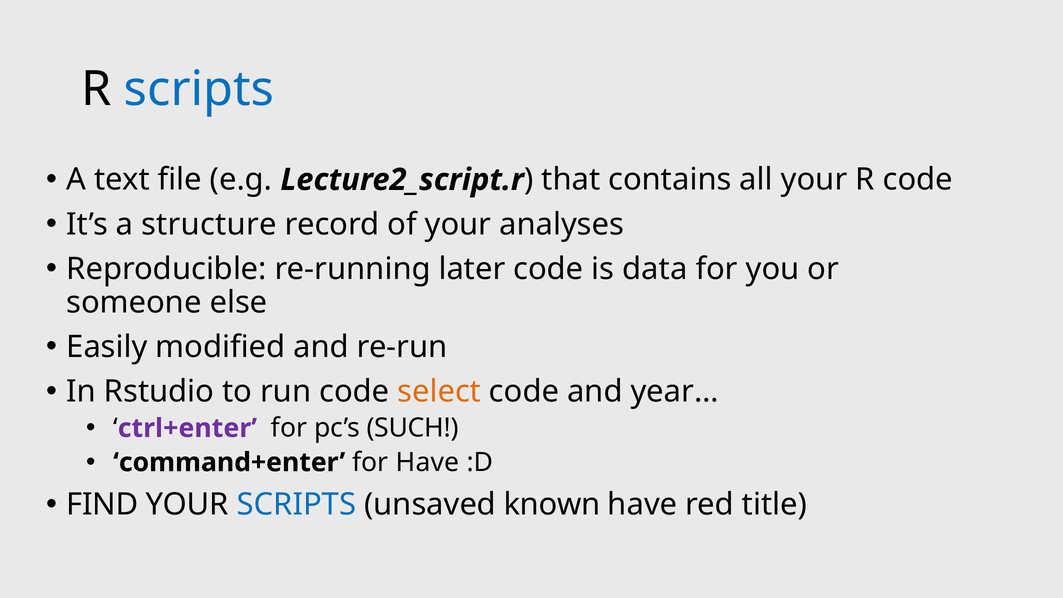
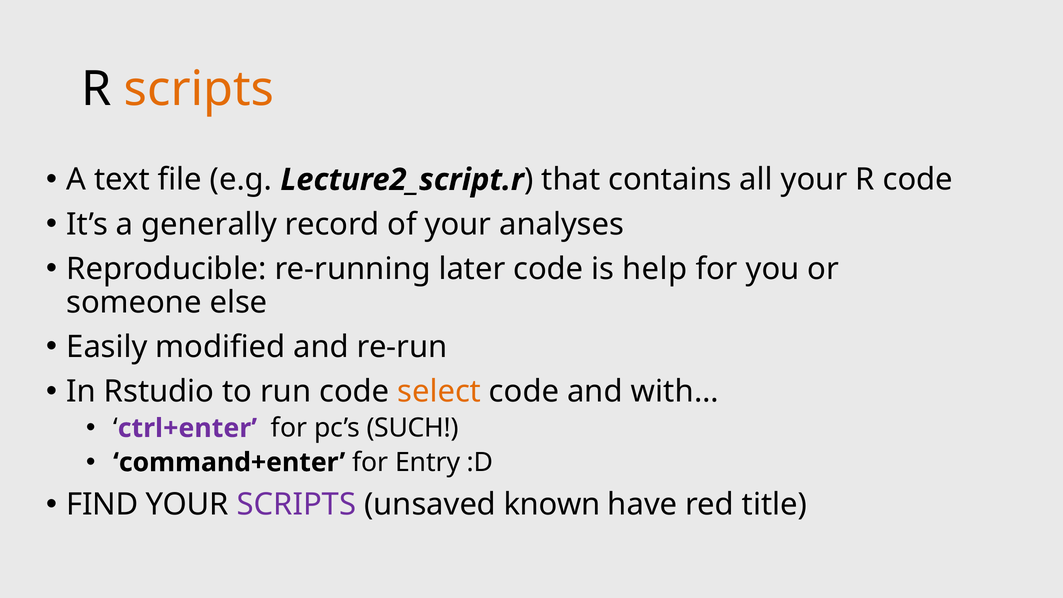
scripts at (199, 89) colour: blue -> orange
structure: structure -> generally
data: data -> help
year…: year… -> with…
for Have: Have -> Entry
SCRIPTS at (296, 504) colour: blue -> purple
